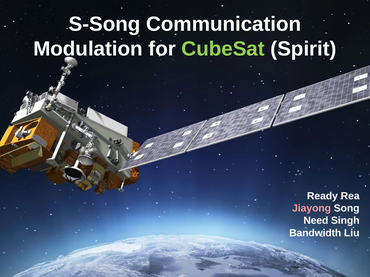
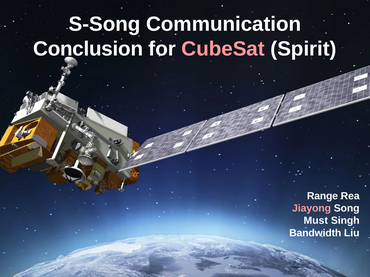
Modulation: Modulation -> Conclusion
CubeSat colour: light green -> pink
Ready: Ready -> Range
Need: Need -> Must
